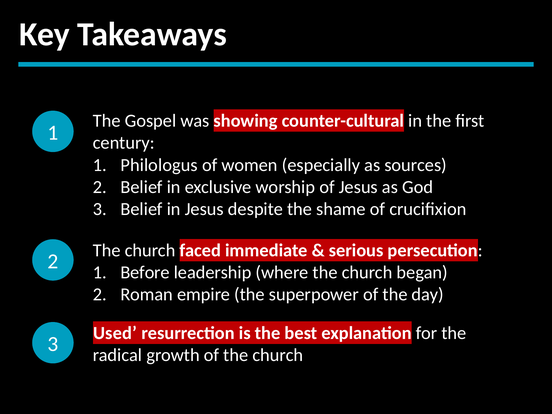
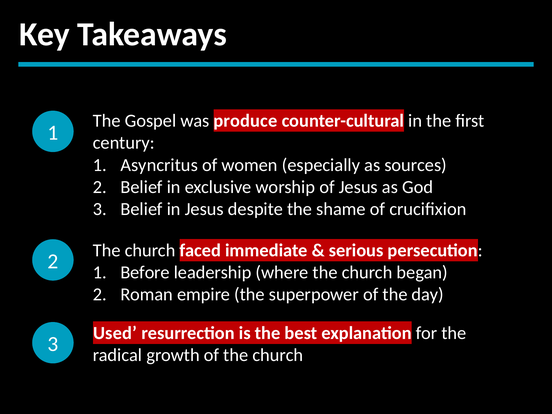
showing: showing -> produce
Philologus: Philologus -> Asyncritus
